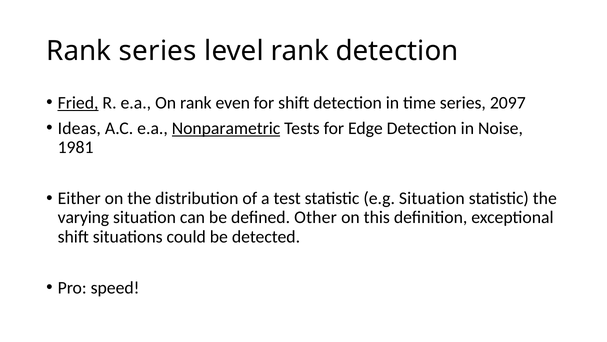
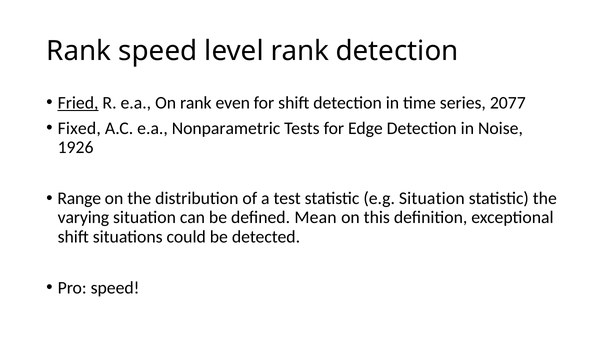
Rank series: series -> speed
2097: 2097 -> 2077
Ideas: Ideas -> Fixed
Nonparametric underline: present -> none
1981: 1981 -> 1926
Either: Either -> Range
Other: Other -> Mean
